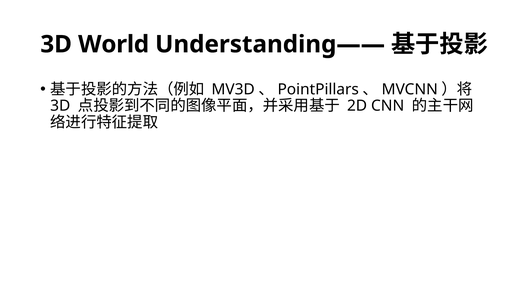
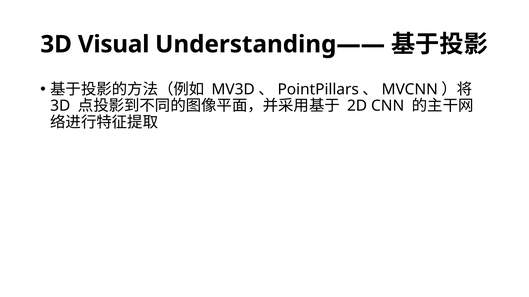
World: World -> Visual
